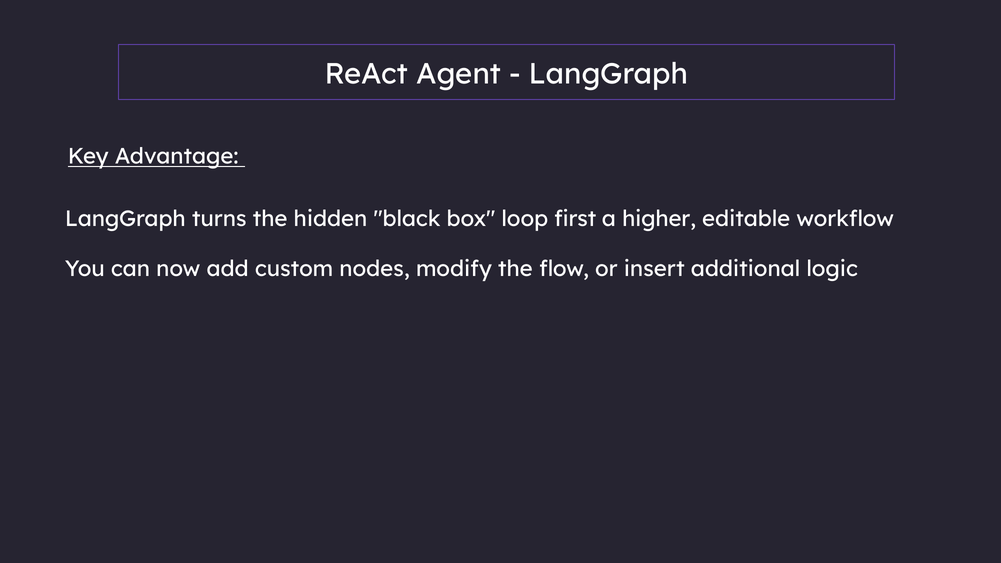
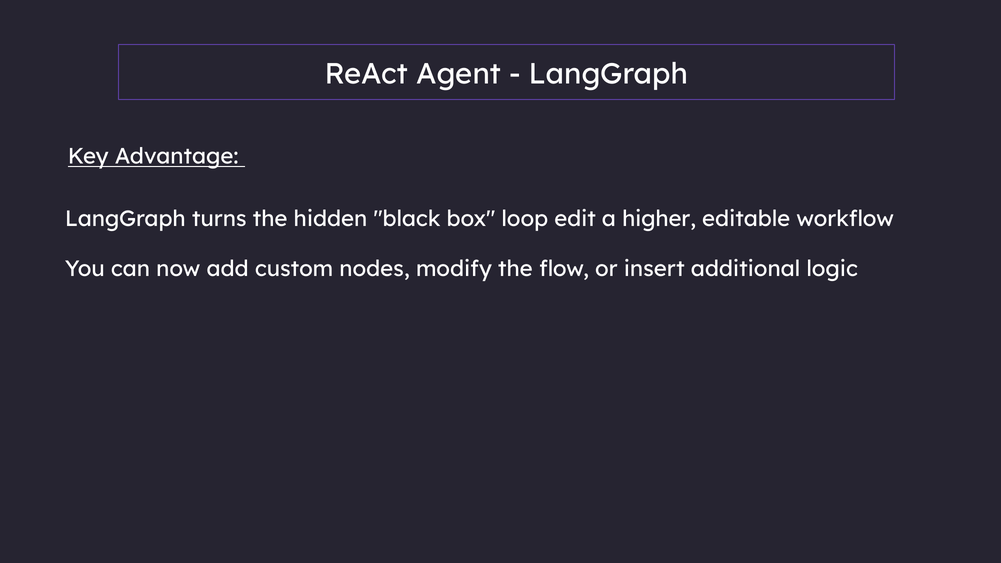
first: first -> edit
